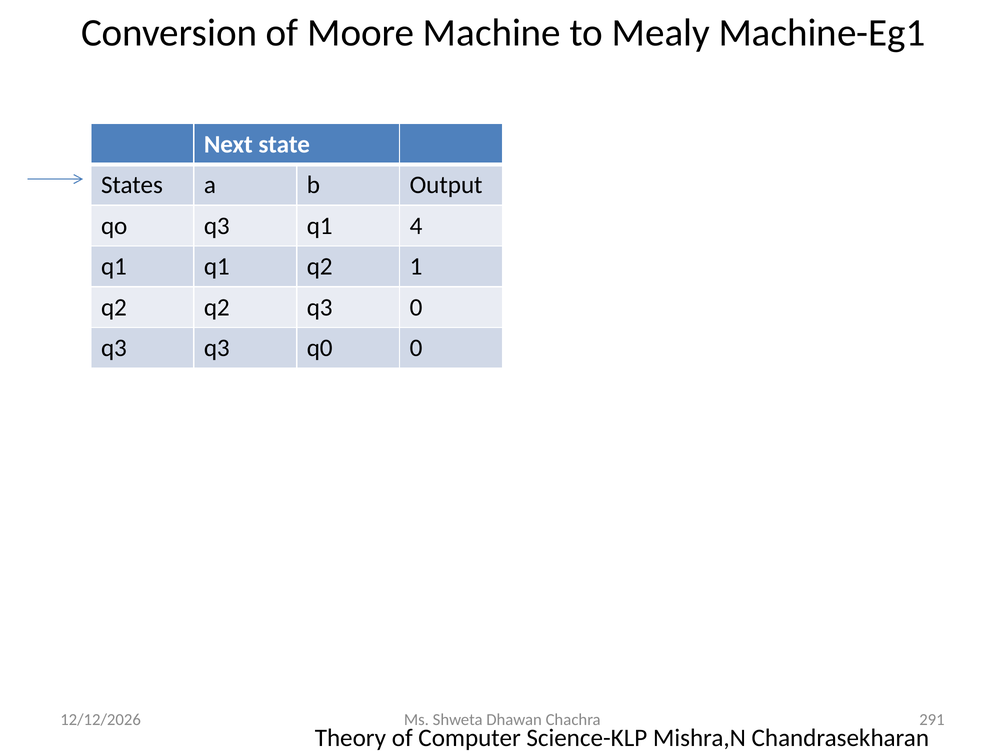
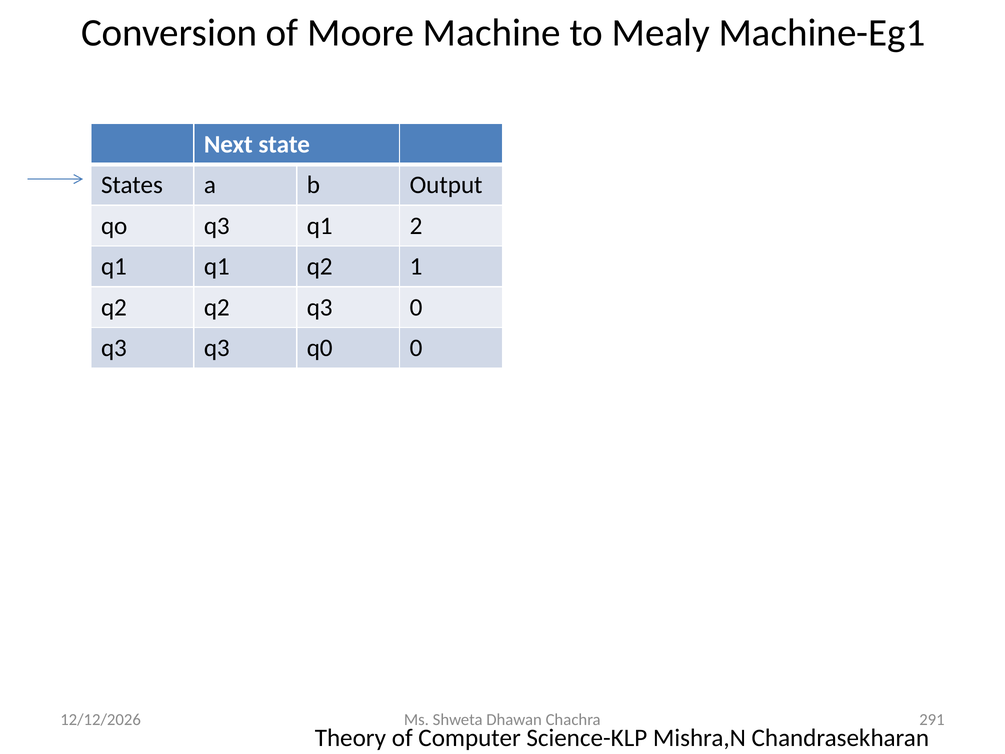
4: 4 -> 2
